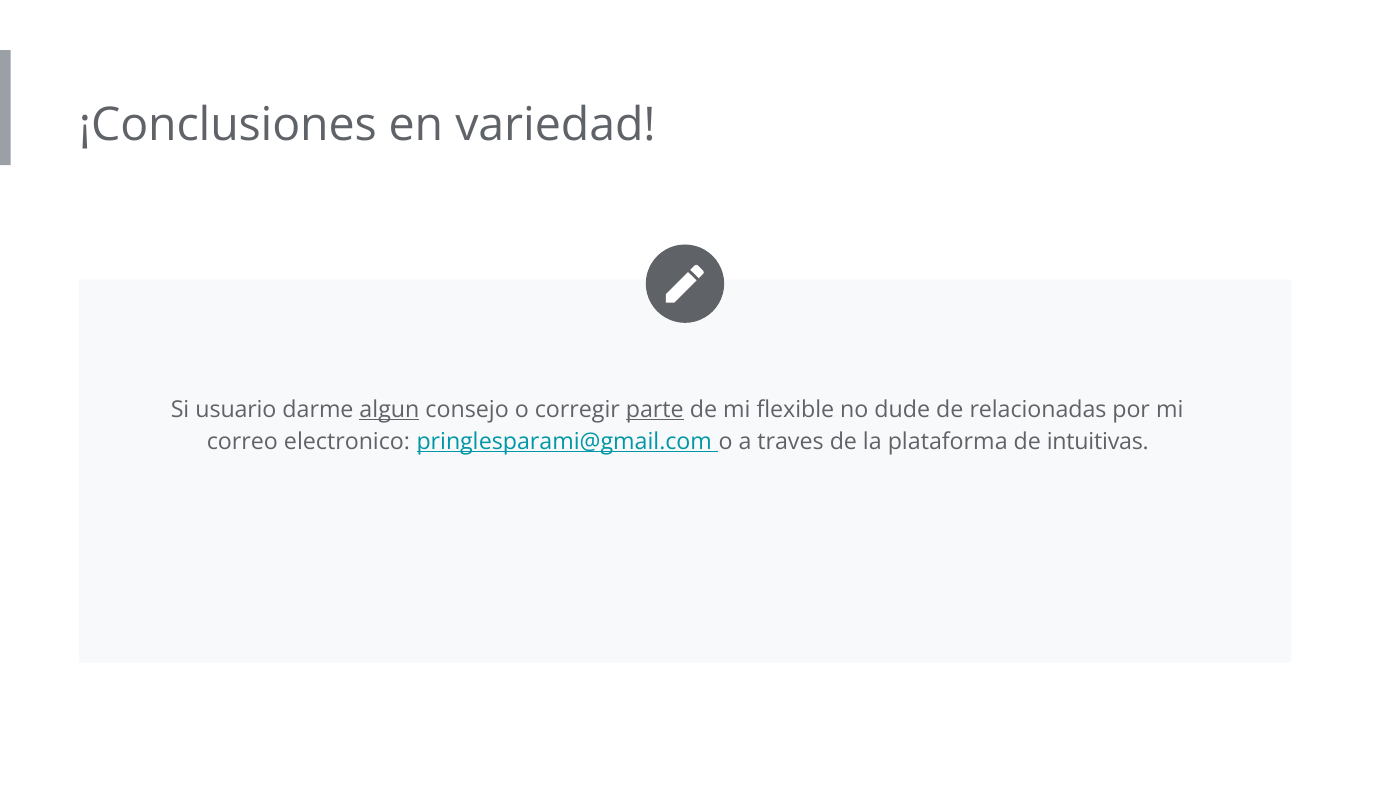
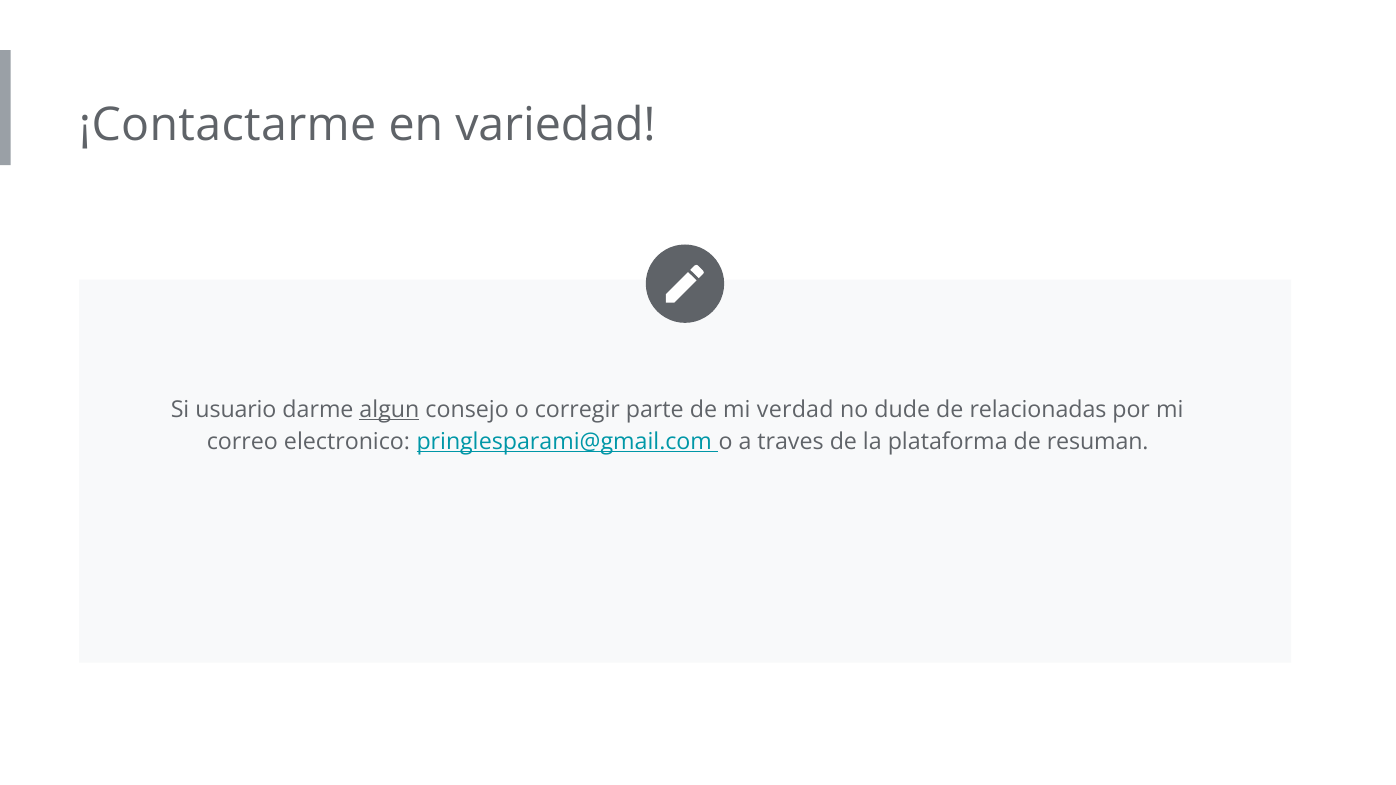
¡Conclusiones: ¡Conclusiones -> ¡Contactarme
parte underline: present -> none
flexible: flexible -> verdad
de intuitivas: intuitivas -> resuman
